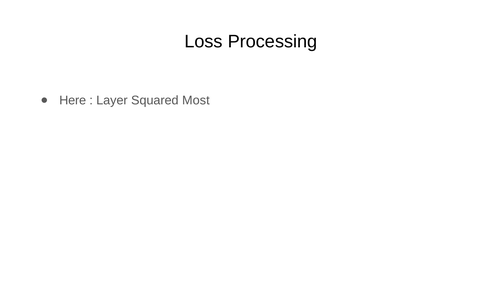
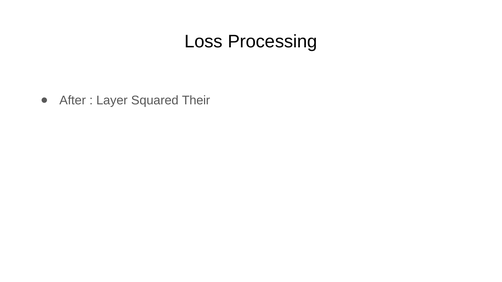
Here: Here -> After
Most: Most -> Their
